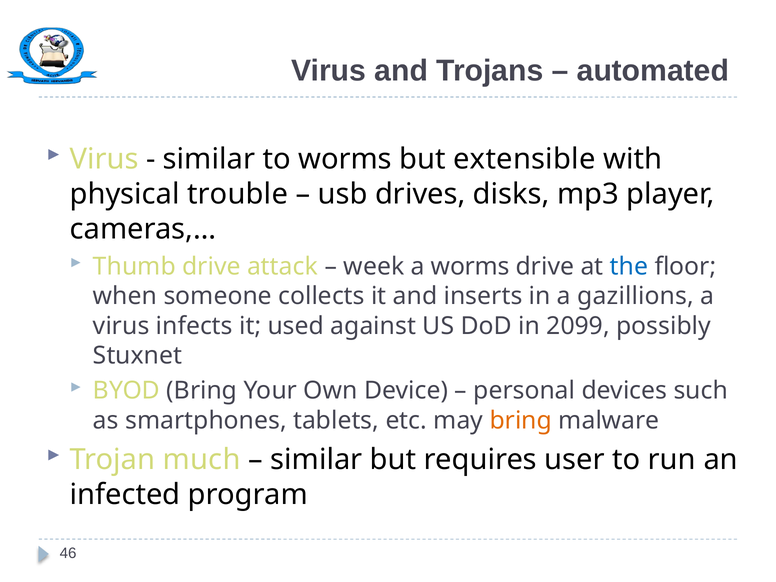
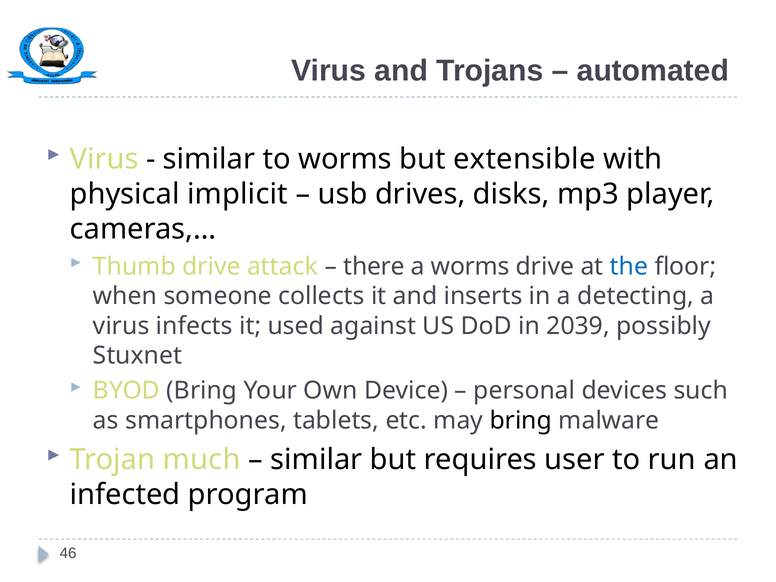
trouble: trouble -> implicit
week: week -> there
gazillions: gazillions -> detecting
2099: 2099 -> 2039
bring at (521, 420) colour: orange -> black
